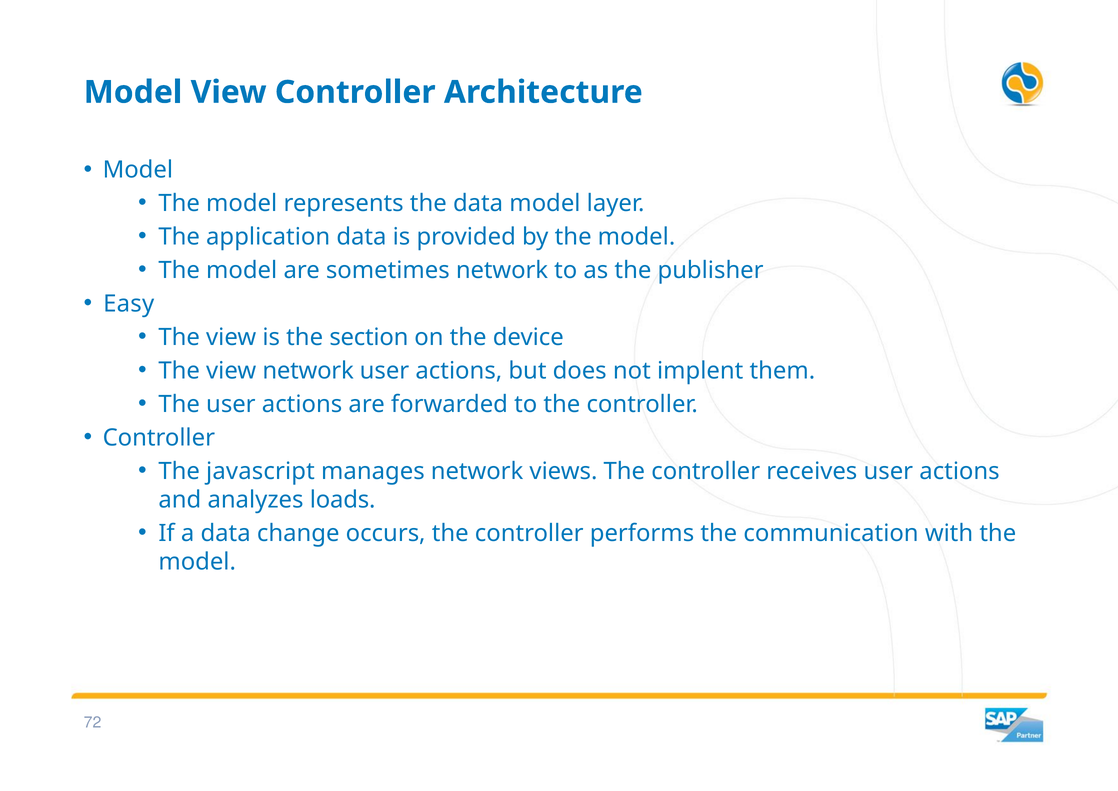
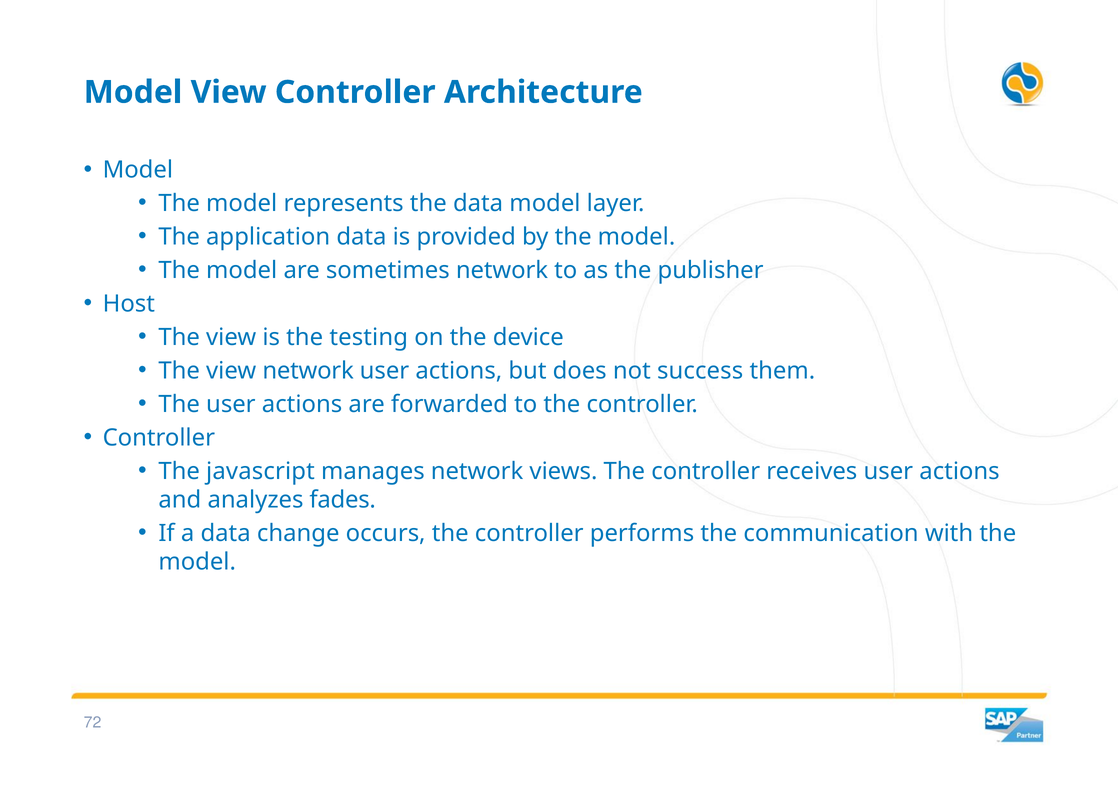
Easy: Easy -> Host
section: section -> testing
implent: implent -> success
loads: loads -> fades
